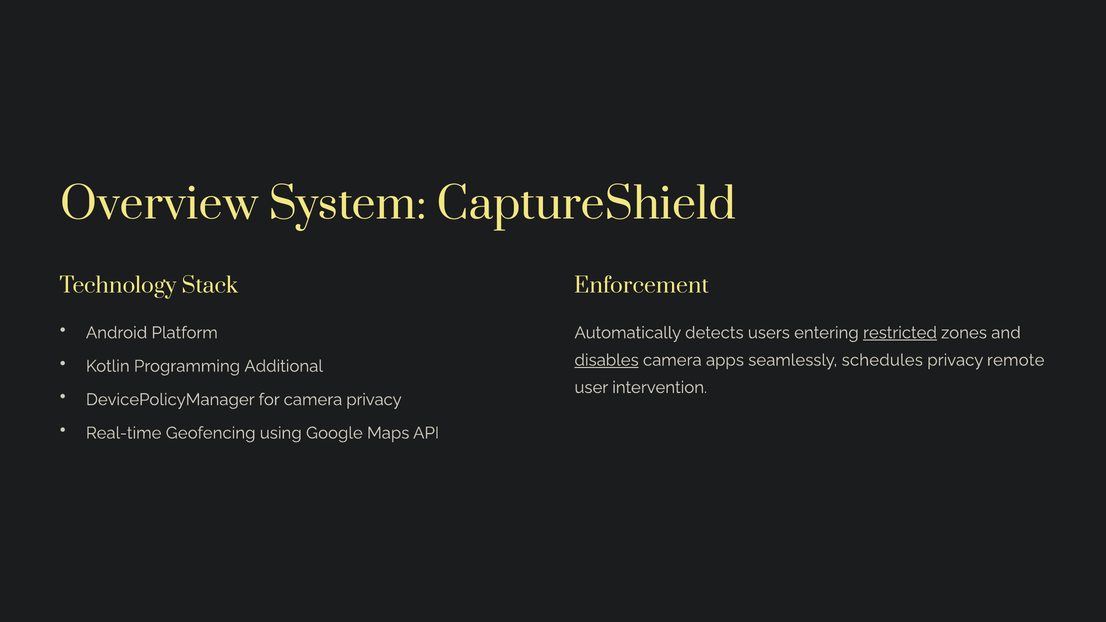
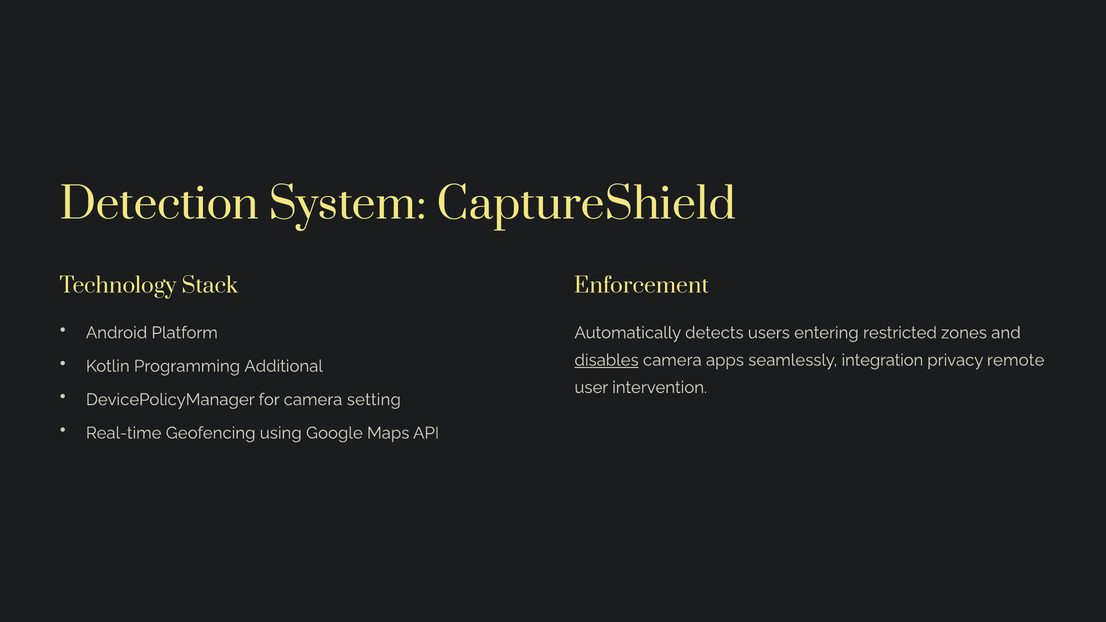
Overview: Overview -> Detection
restricted underline: present -> none
schedules: schedules -> integration
camera privacy: privacy -> setting
